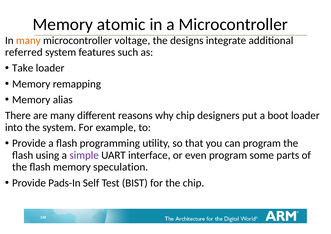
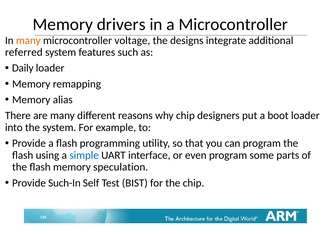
atomic: atomic -> drivers
Take: Take -> Daily
simple colour: purple -> blue
Pads-In: Pads-In -> Such-In
